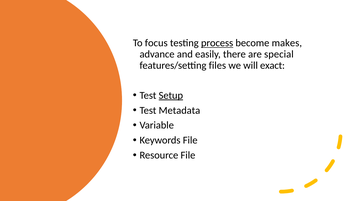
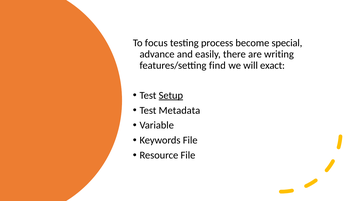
process underline: present -> none
makes: makes -> special
special: special -> writing
files: files -> find
